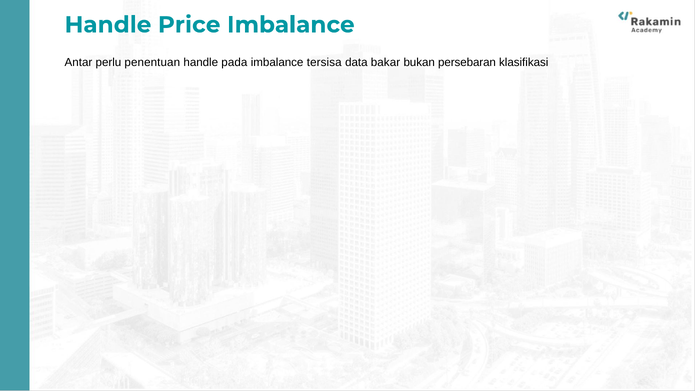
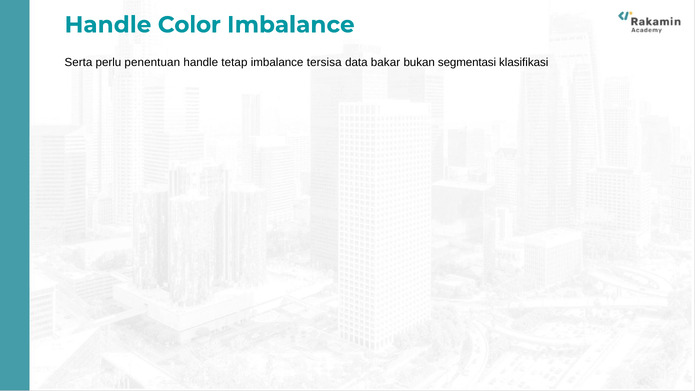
Price: Price -> Color
Antar: Antar -> Serta
pada: pada -> tetap
persebaran: persebaran -> segmentasi
